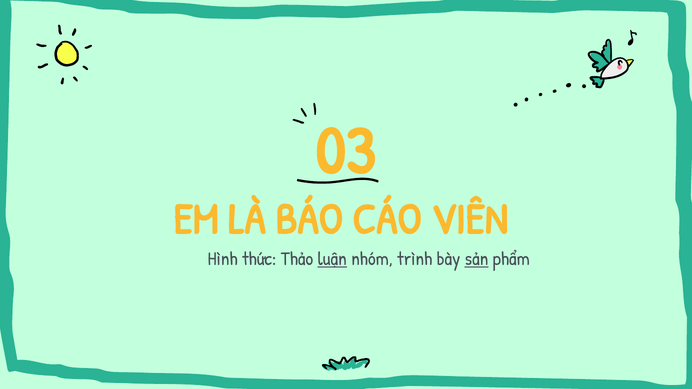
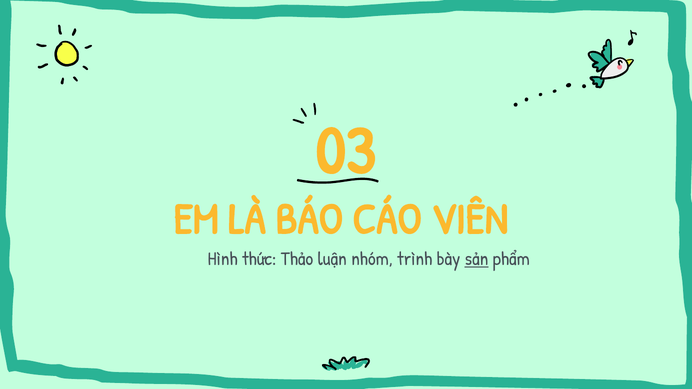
luận underline: present -> none
